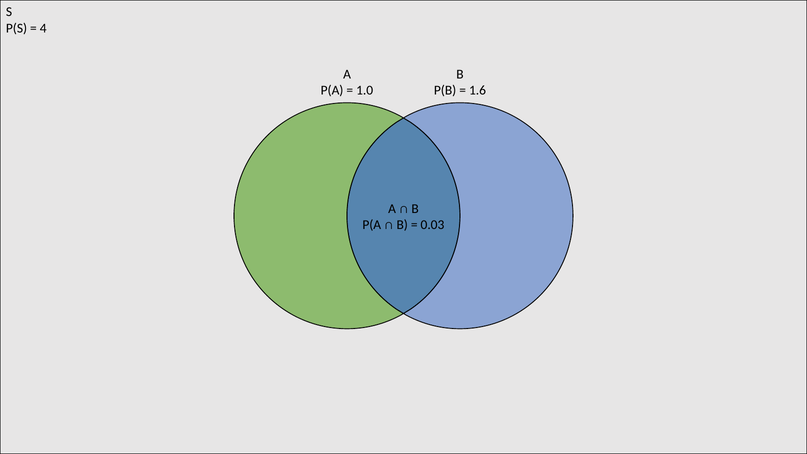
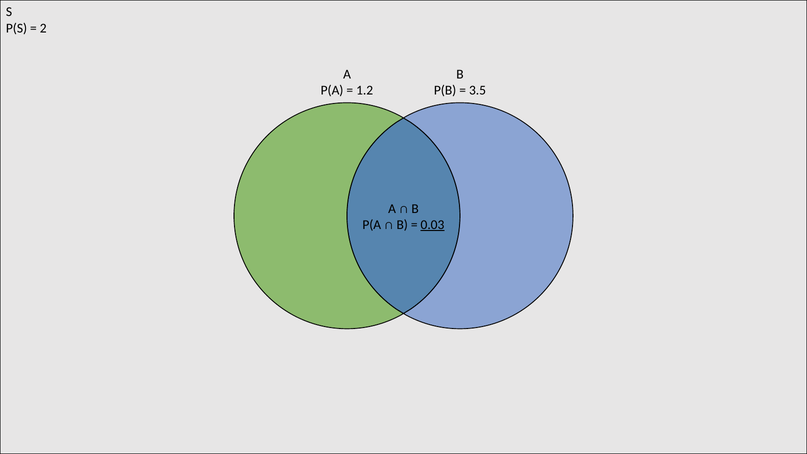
4: 4 -> 2
1.0: 1.0 -> 1.2
1.6: 1.6 -> 3.5
0.03 underline: none -> present
